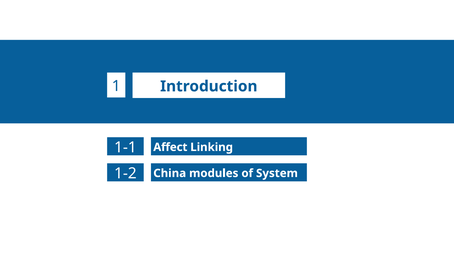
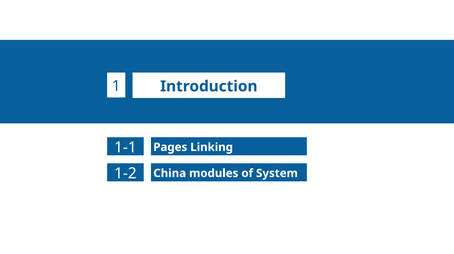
Affect: Affect -> Pages
